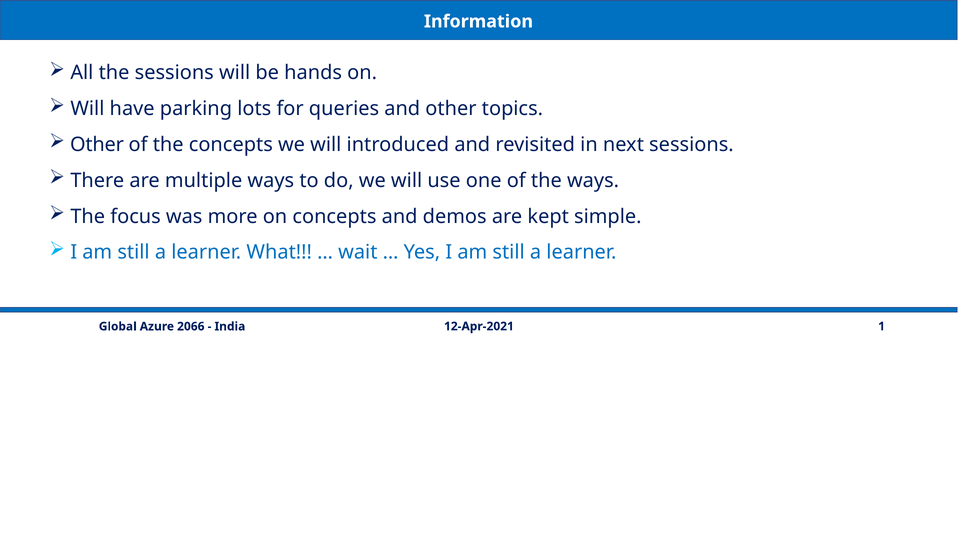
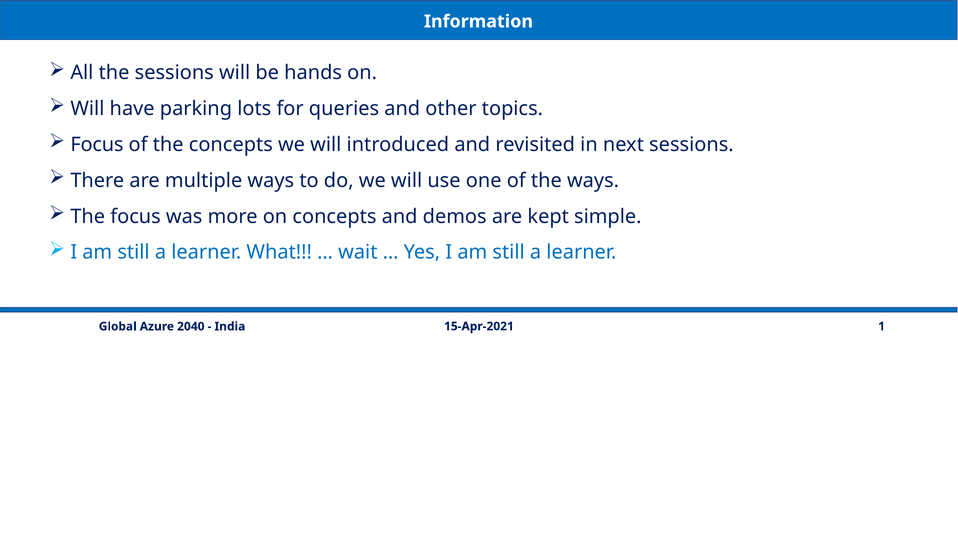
Other at (97, 145): Other -> Focus
12-Apr-2021: 12-Apr-2021 -> 15-Apr-2021
2066: 2066 -> 2040
